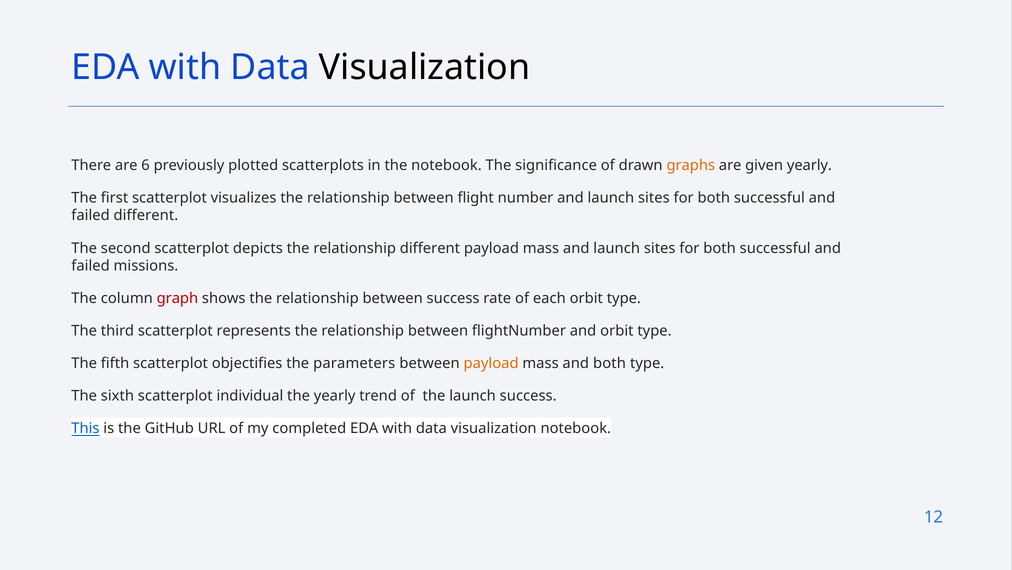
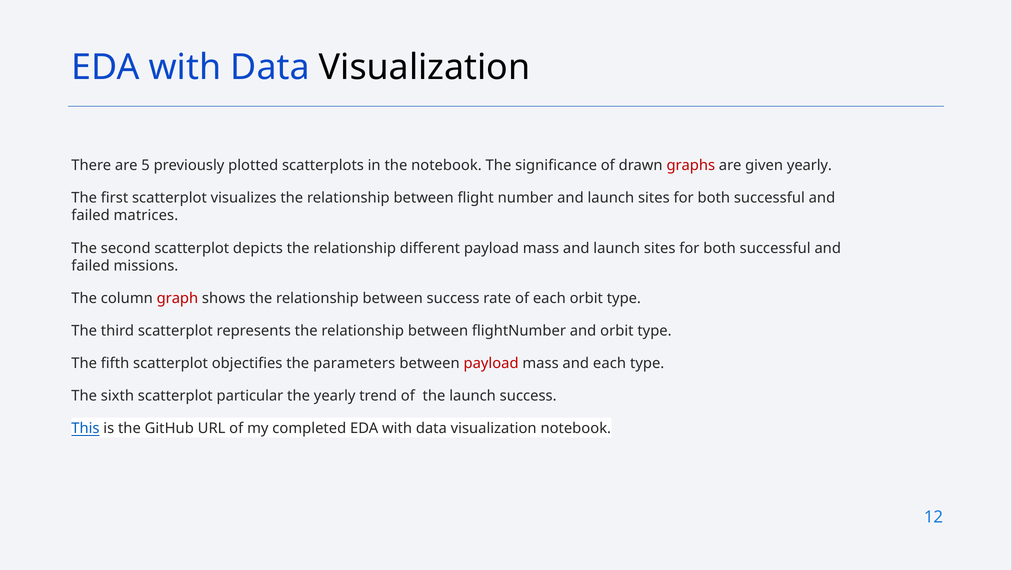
6: 6 -> 5
graphs colour: orange -> red
failed different: different -> matrices
payload at (491, 363) colour: orange -> red
and both: both -> each
individual: individual -> particular
